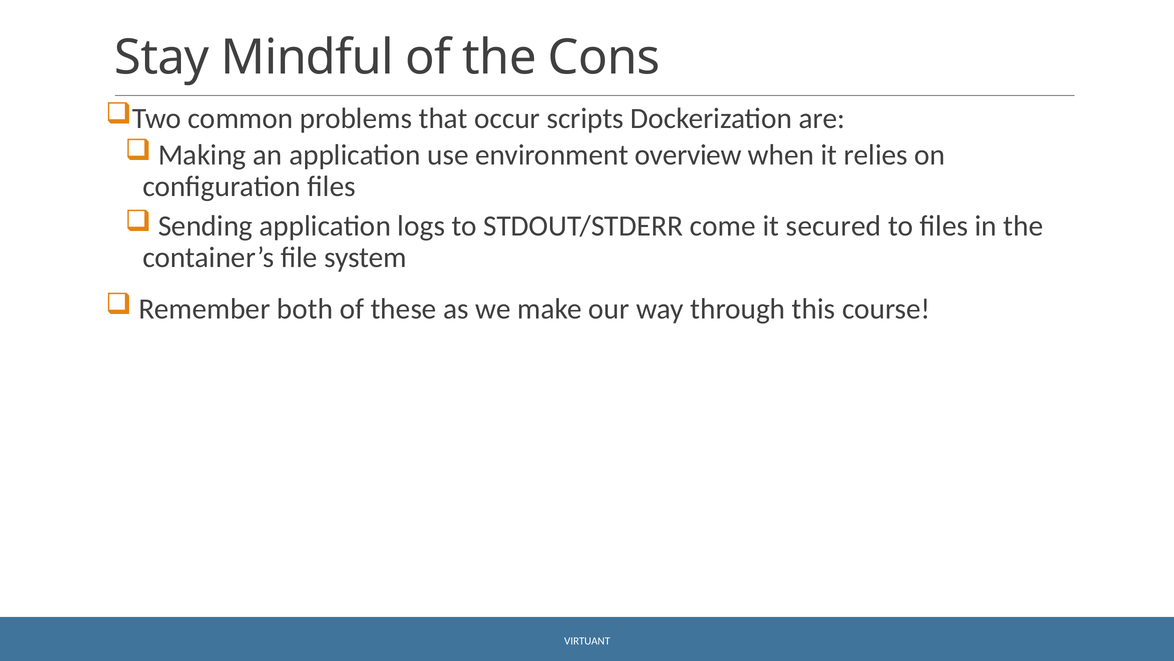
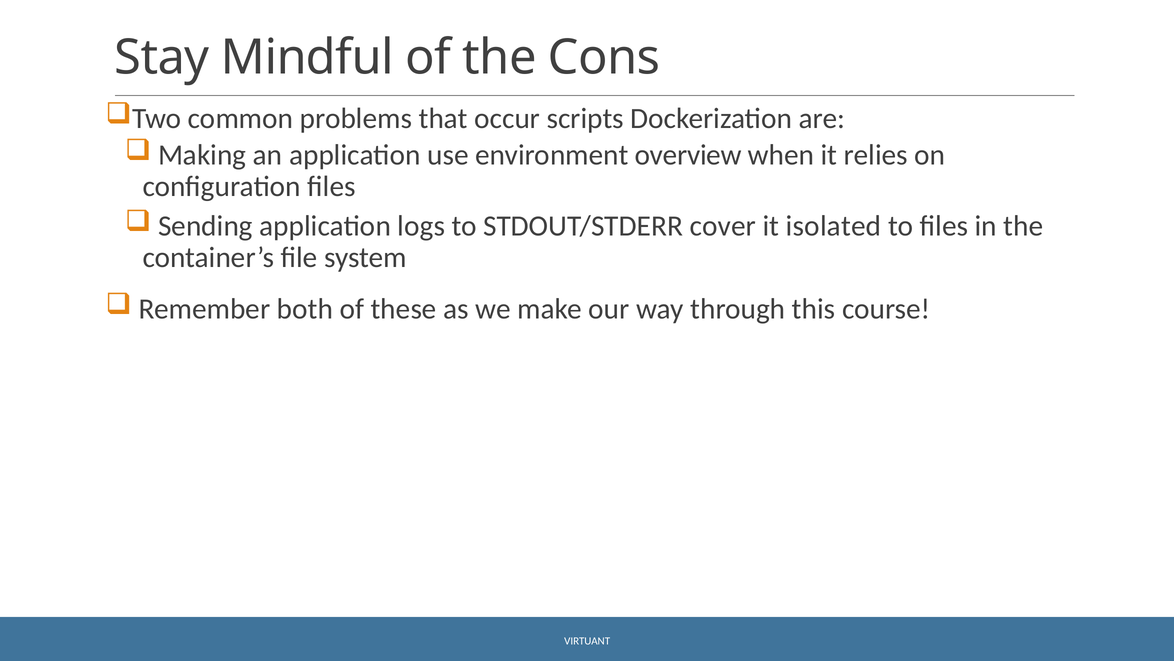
come: come -> cover
secured: secured -> isolated
